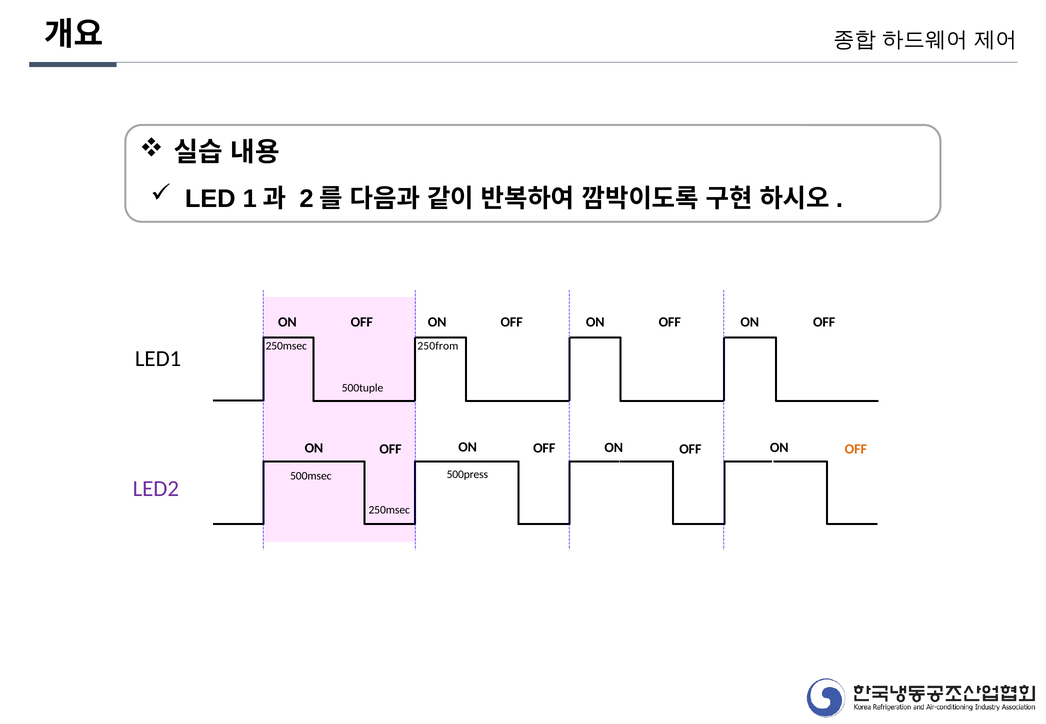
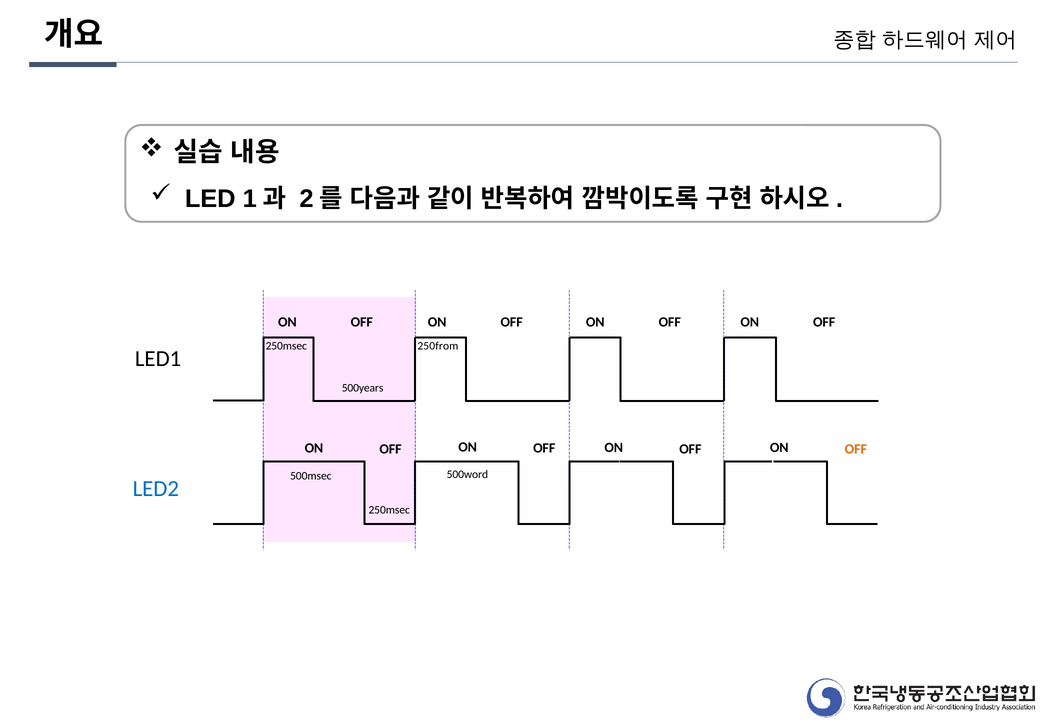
500tuple: 500tuple -> 500years
500press: 500press -> 500word
LED2 colour: purple -> blue
